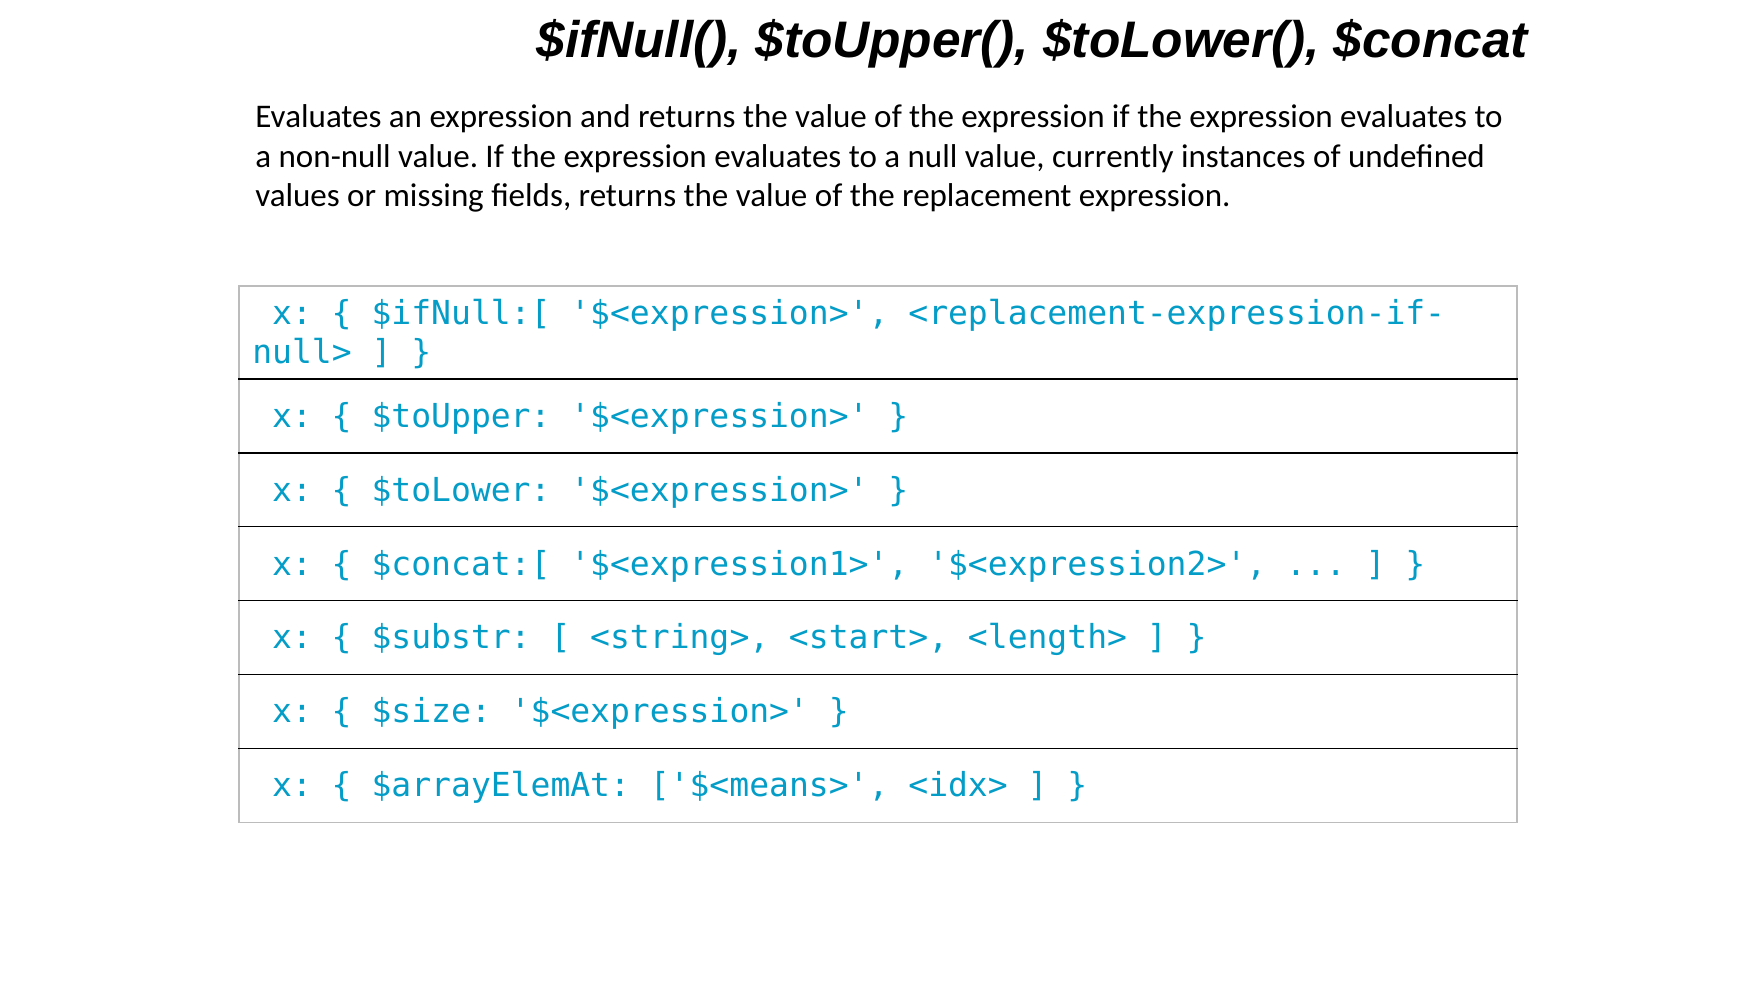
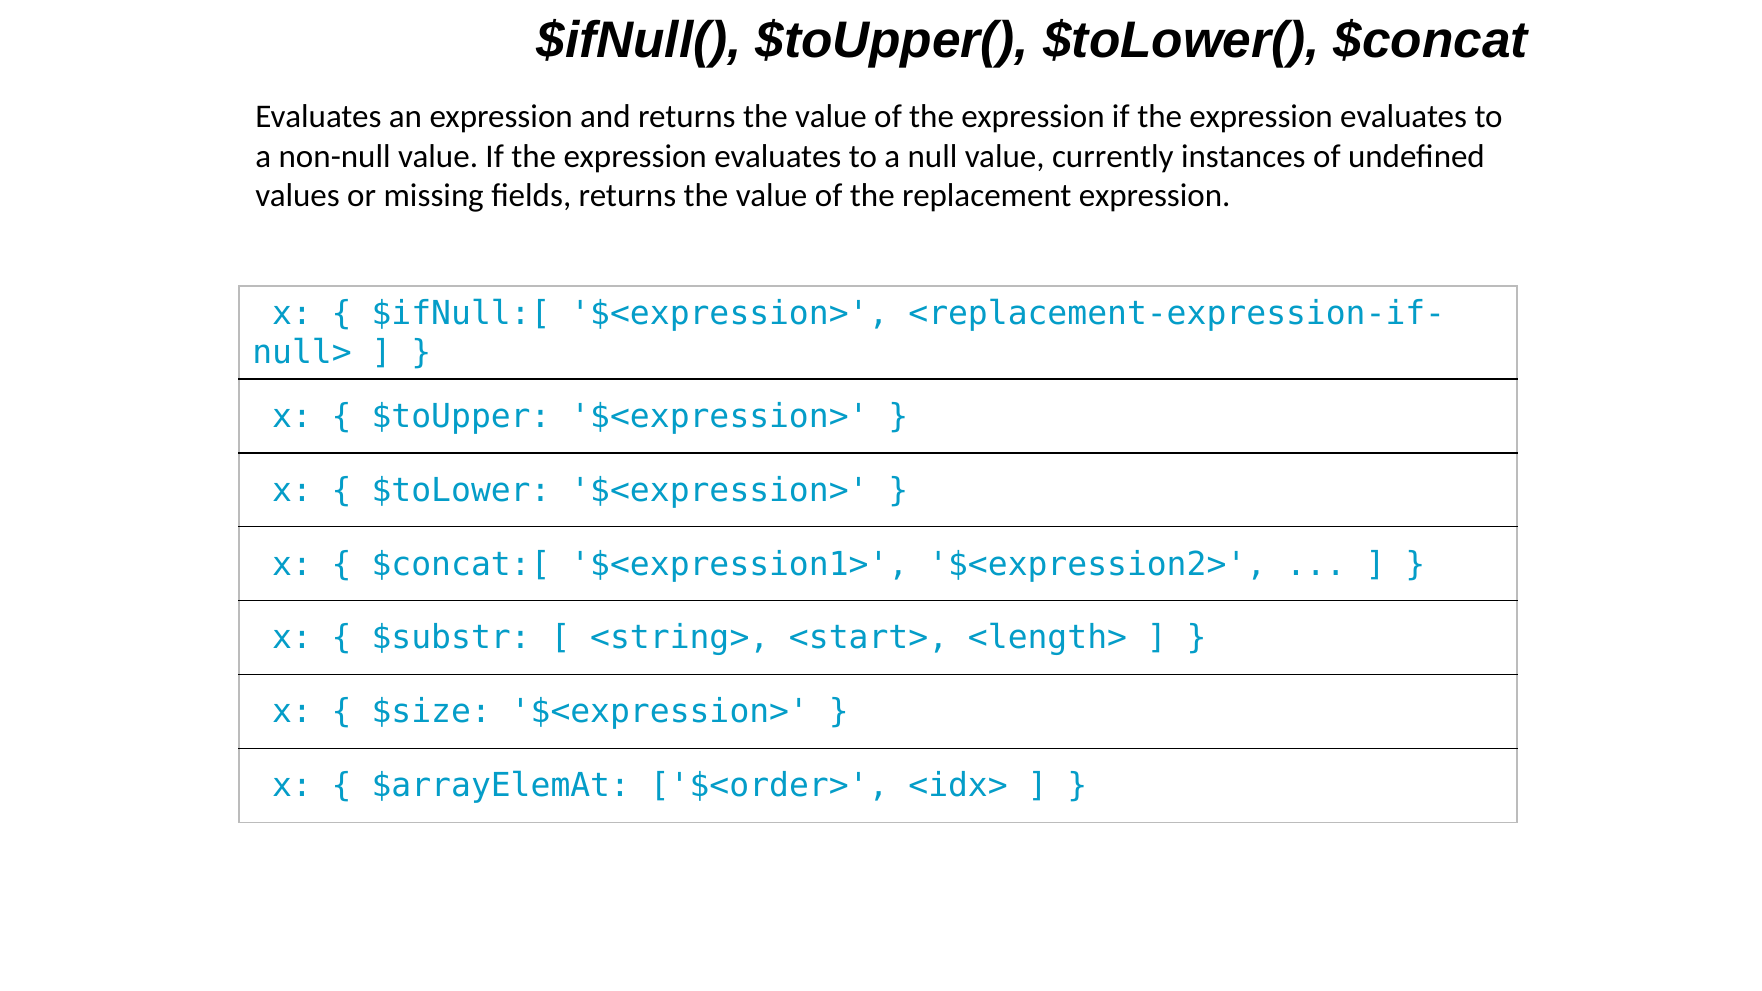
$<means>: $<means> -> $<order>
